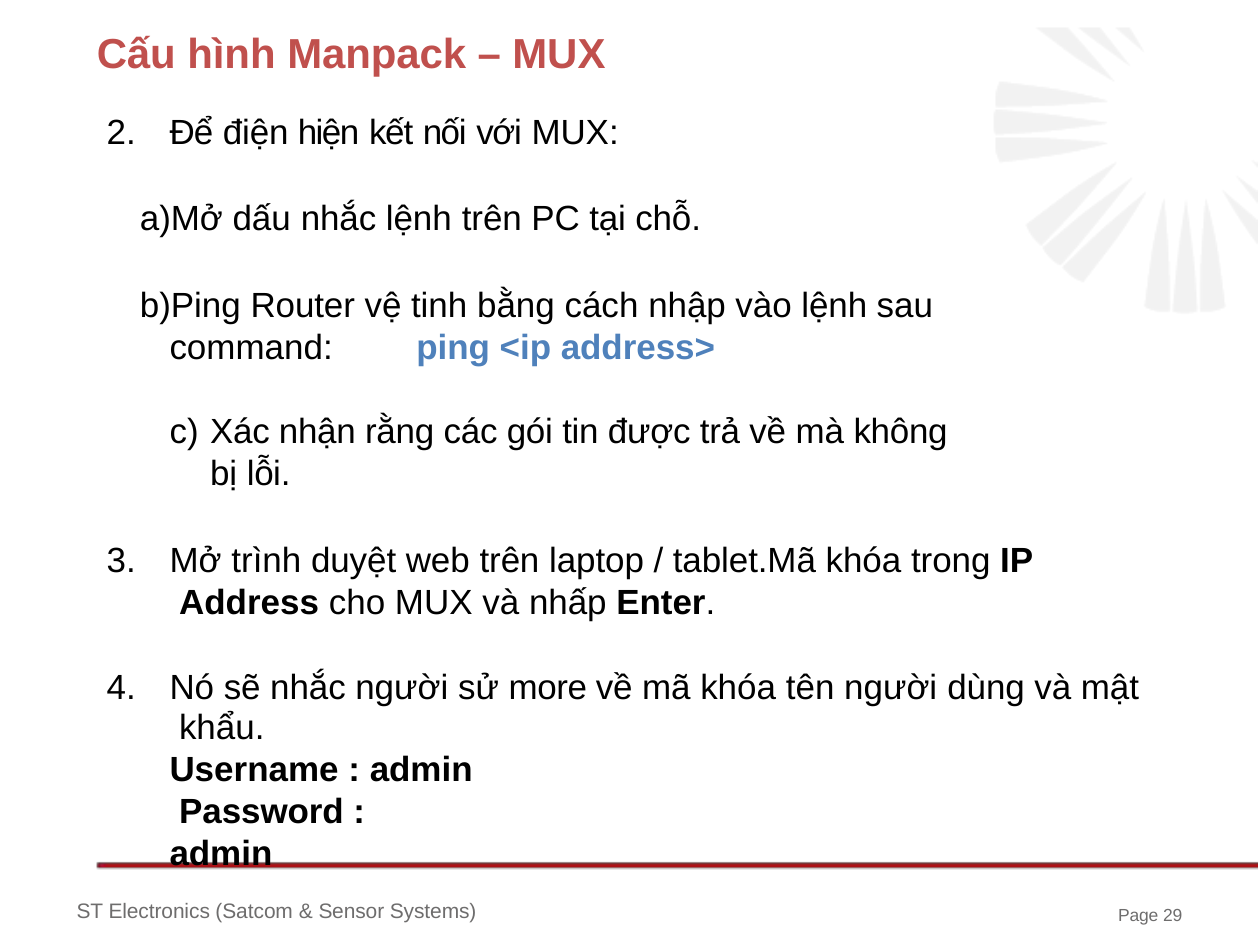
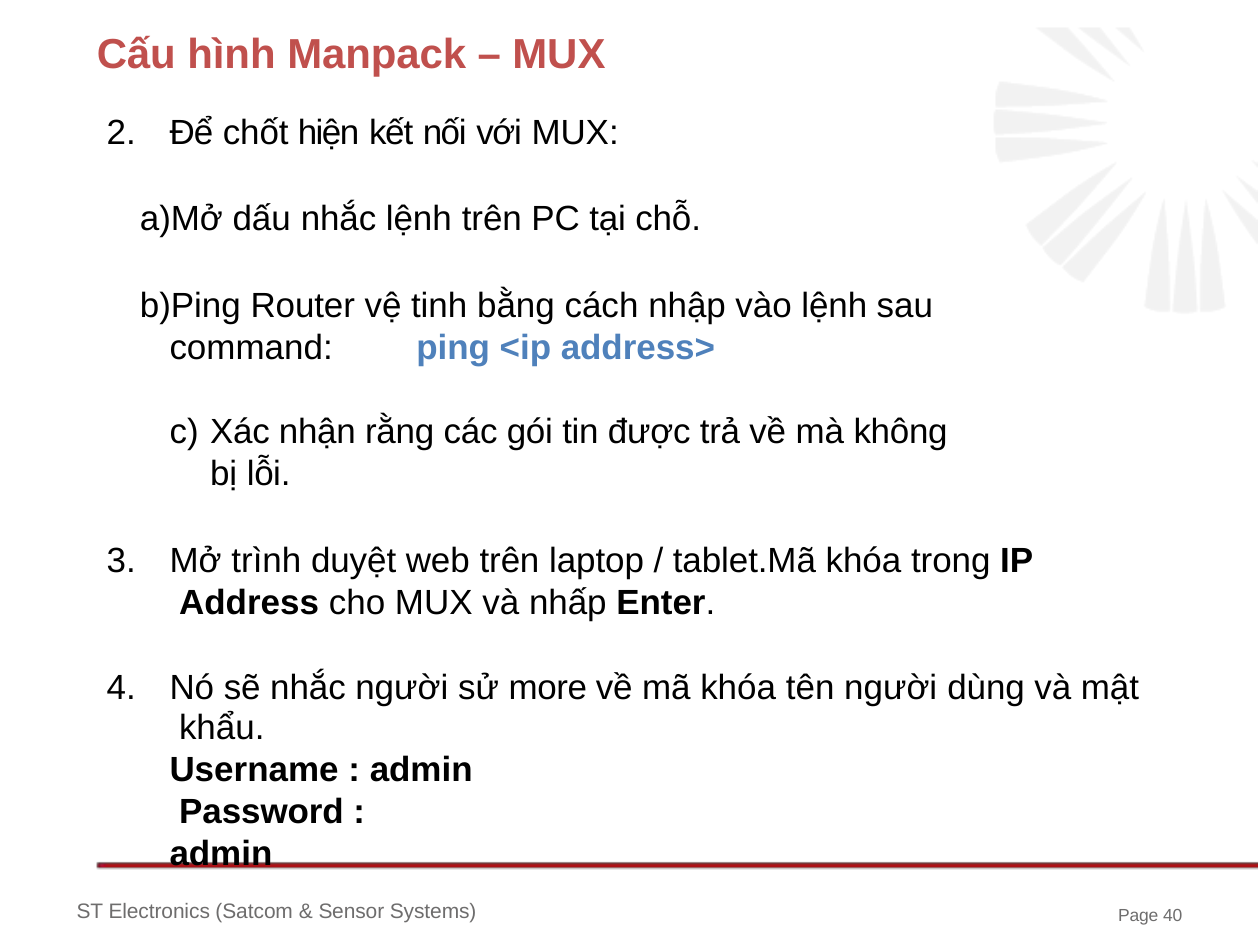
điện: điện -> chốt
29: 29 -> 40
